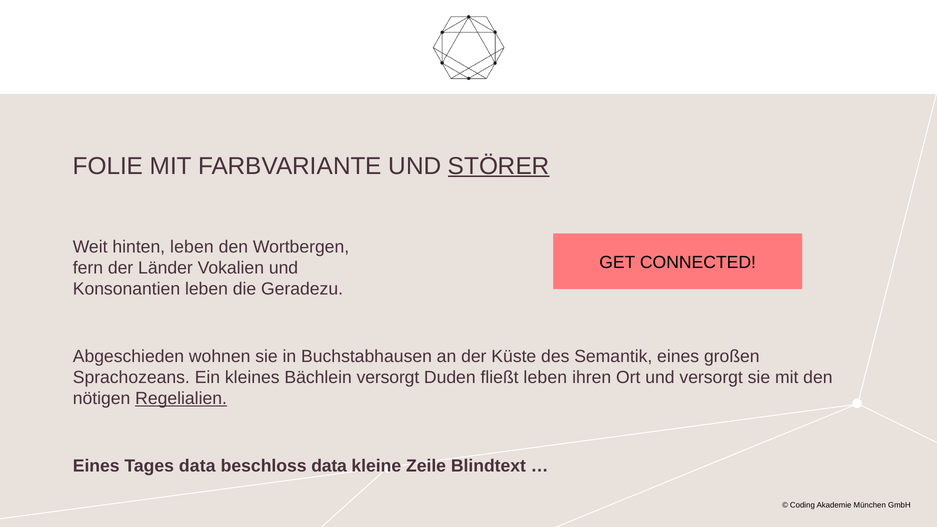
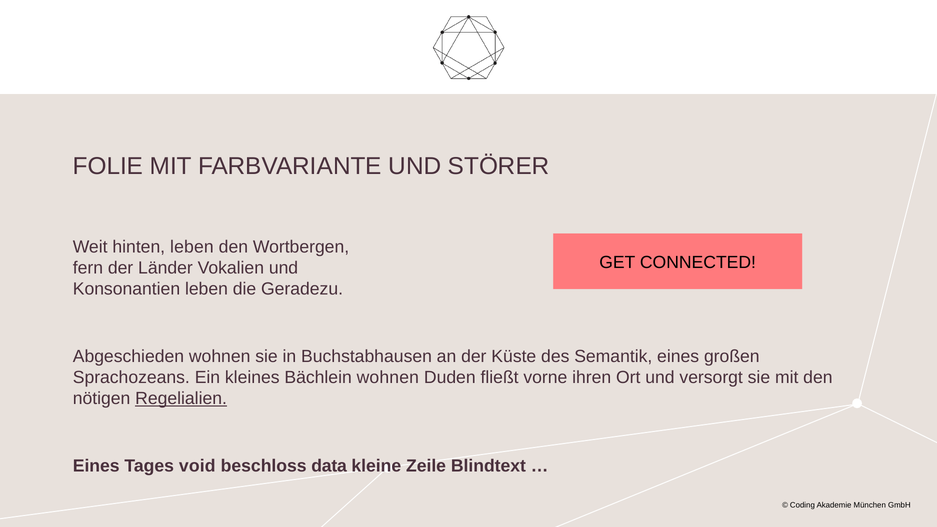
STÖRER underline: present -> none
Bächlein versorgt: versorgt -> wohnen
fließt leben: leben -> vorne
Tages data: data -> void
